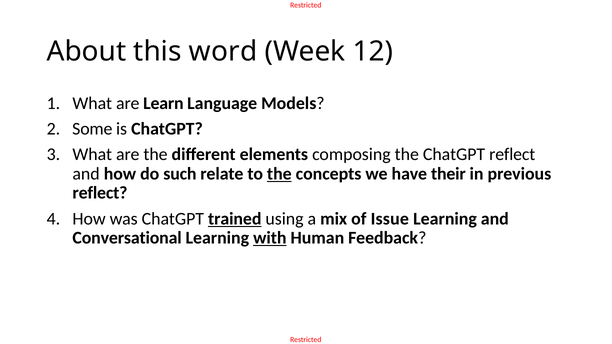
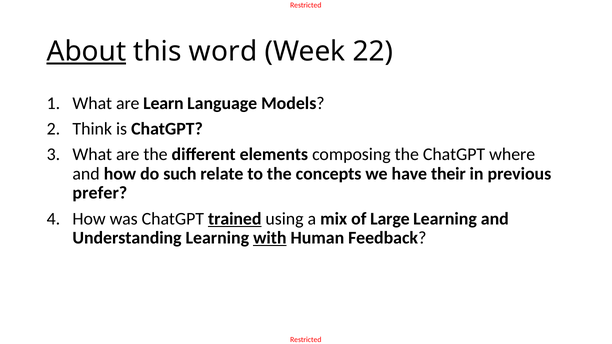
About underline: none -> present
12: 12 -> 22
Some: Some -> Think
ChatGPT reflect: reflect -> where
the at (279, 174) underline: present -> none
reflect at (100, 193): reflect -> prefer
Issue: Issue -> Large
Conversational: Conversational -> Understanding
